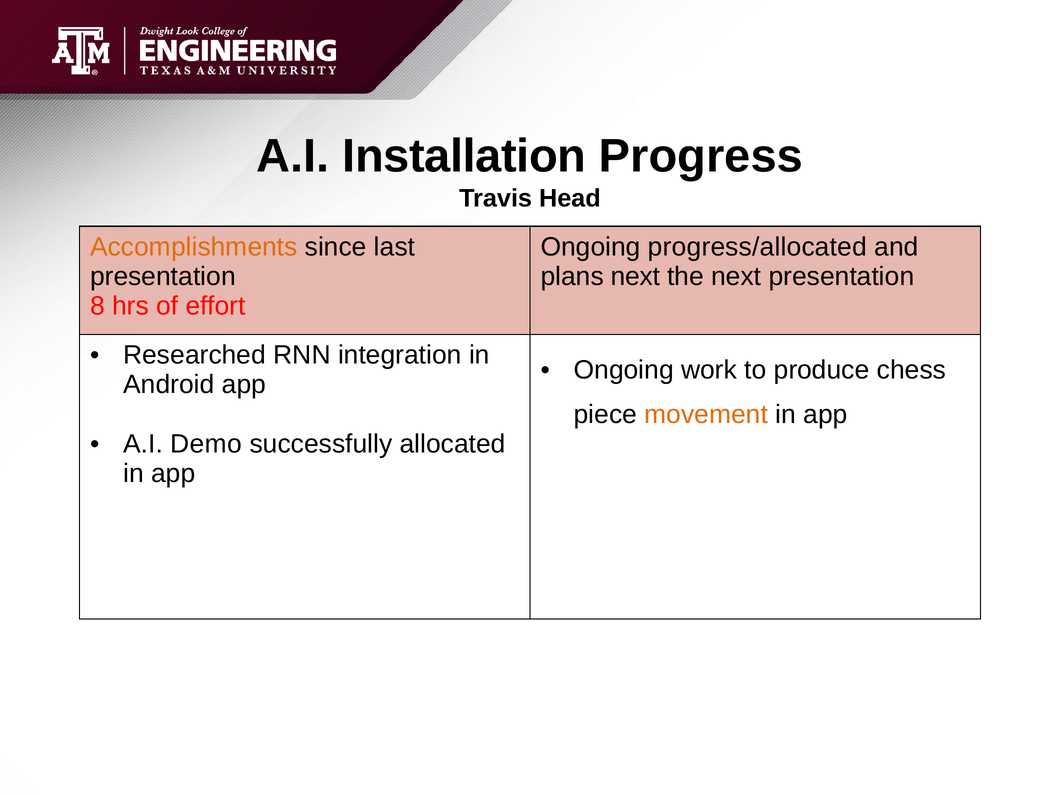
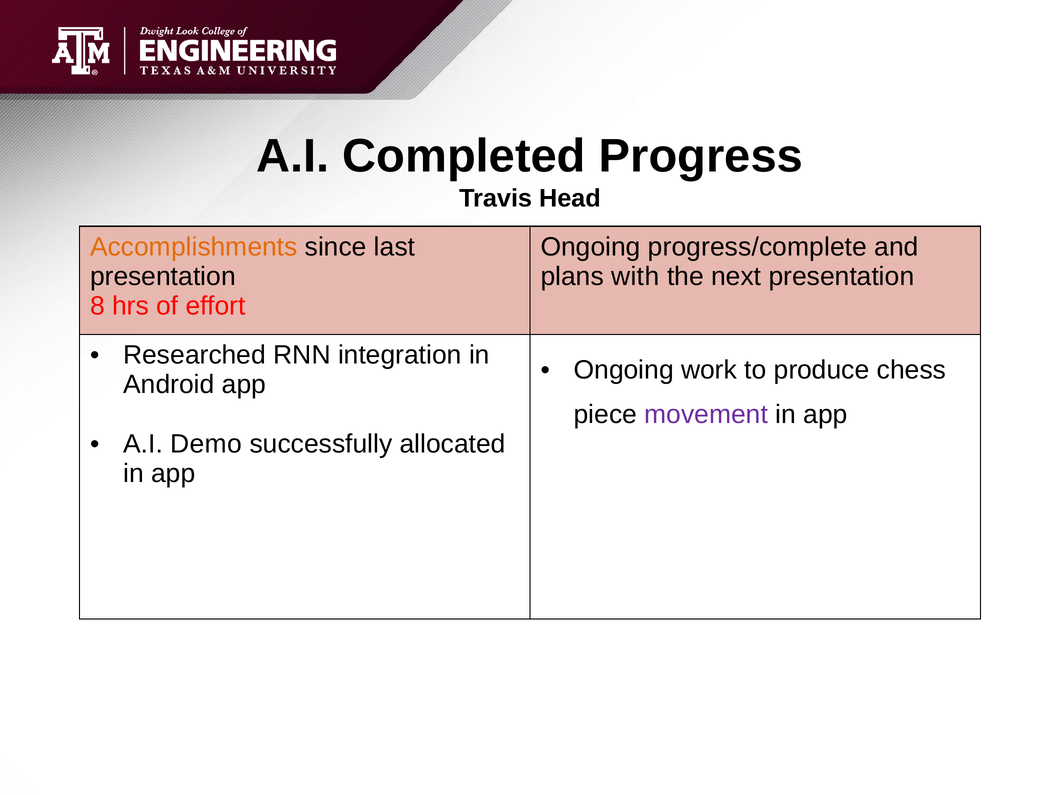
Installation: Installation -> Completed
progress/allocated: progress/allocated -> progress/complete
plans next: next -> with
movement colour: orange -> purple
